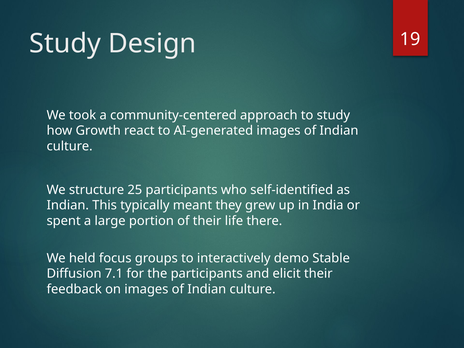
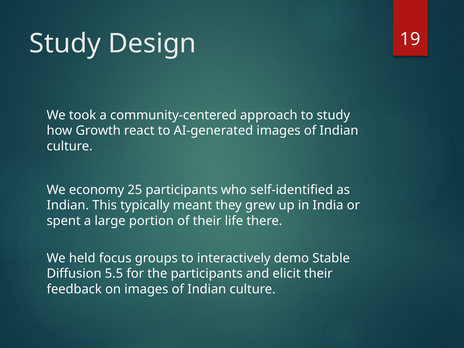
structure: structure -> economy
7.1: 7.1 -> 5.5
